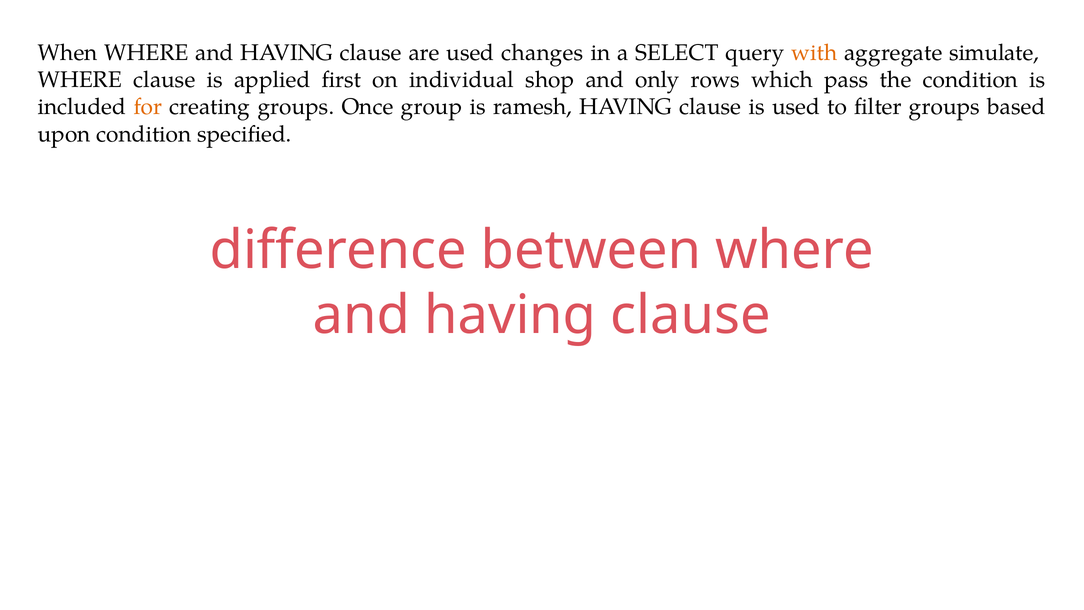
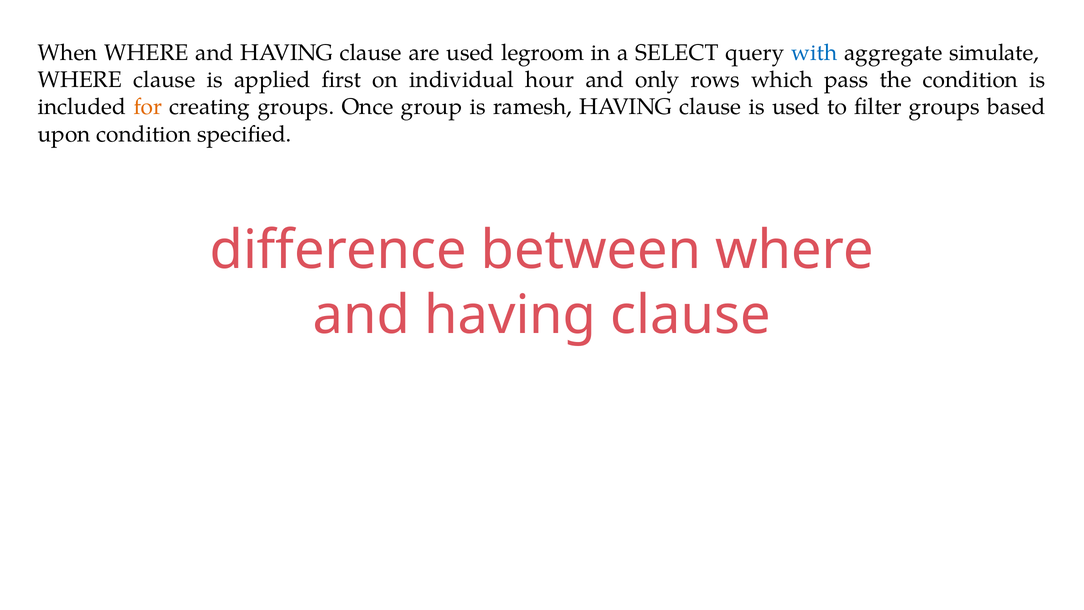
changes: changes -> legroom
with colour: orange -> blue
shop: shop -> hour
